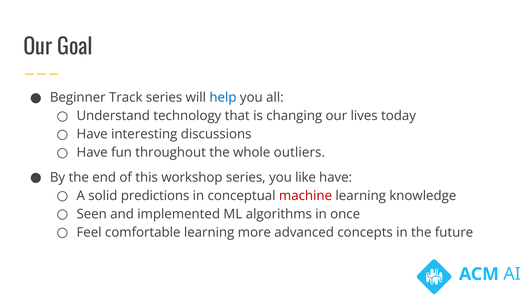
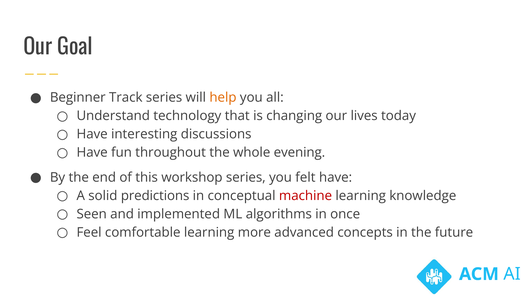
help colour: blue -> orange
outliers: outliers -> evening
like: like -> felt
